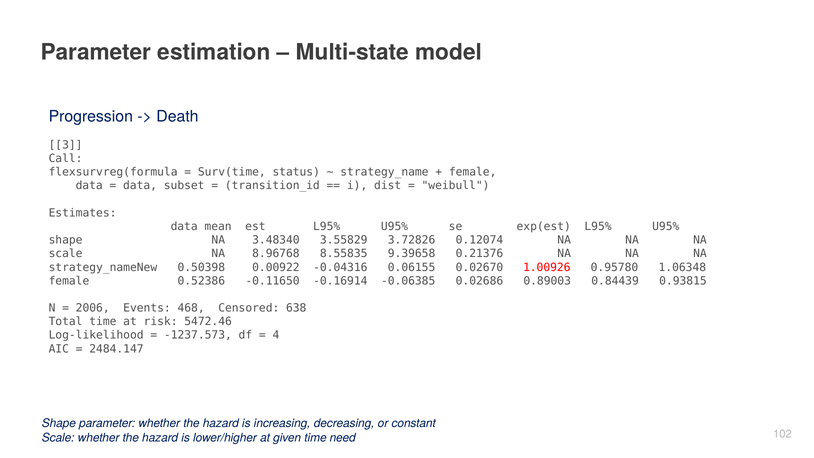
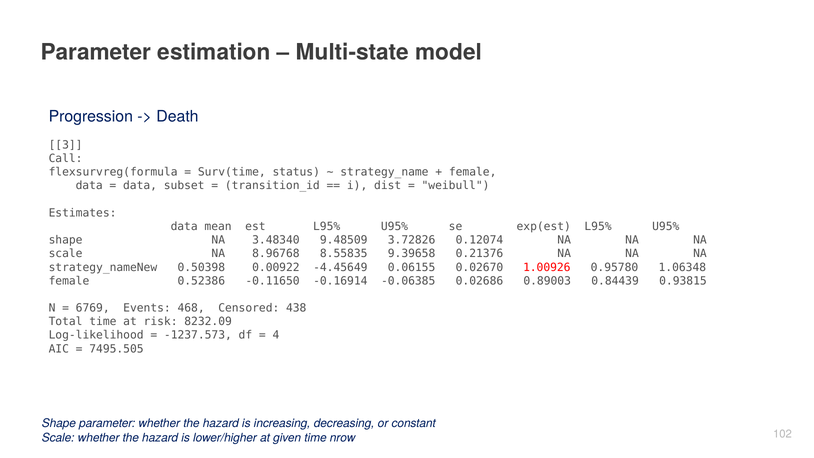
3.55829: 3.55829 -> 9.48509
-0.04316: -0.04316 -> -4.45649
2006: 2006 -> 6769
638: 638 -> 438
5472.46: 5472.46 -> 8232.09
2484.147: 2484.147 -> 7495.505
need: need -> nrow
